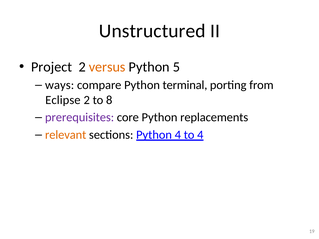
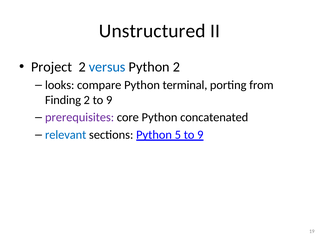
versus colour: orange -> blue
Python 5: 5 -> 2
ways: ways -> looks
Eclipse: Eclipse -> Finding
2 to 8: 8 -> 9
replacements: replacements -> concatenated
relevant colour: orange -> blue
Python 4: 4 -> 5
4 at (200, 135): 4 -> 9
